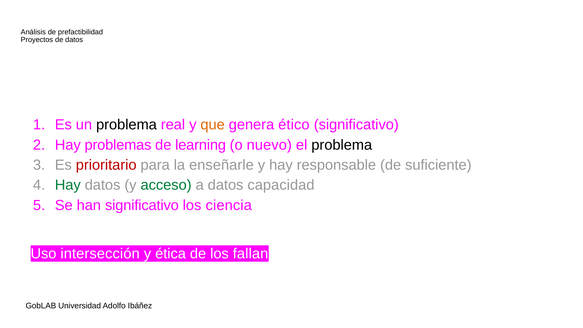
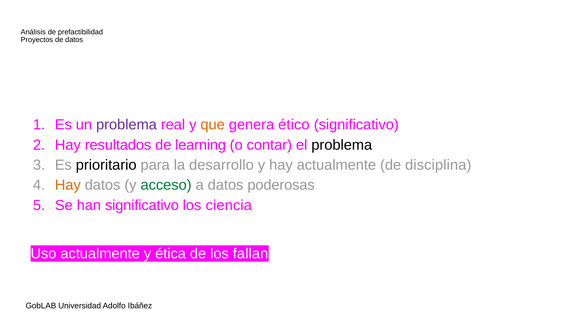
problema at (126, 125) colour: black -> purple
problemas: problemas -> resultados
nuevo: nuevo -> contar
prioritario colour: red -> black
enseñarle: enseñarle -> desarrollo
hay responsable: responsable -> actualmente
suficiente: suficiente -> disciplina
Hay at (68, 185) colour: green -> orange
capacidad: capacidad -> poderosas
Uso intersección: intersección -> actualmente
